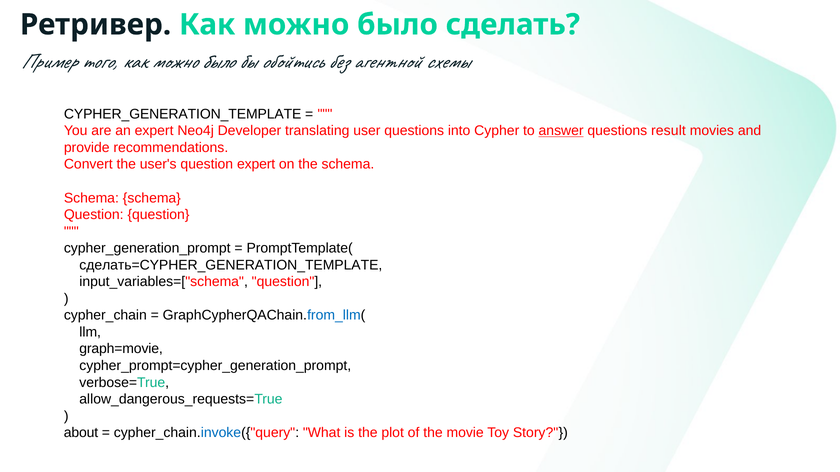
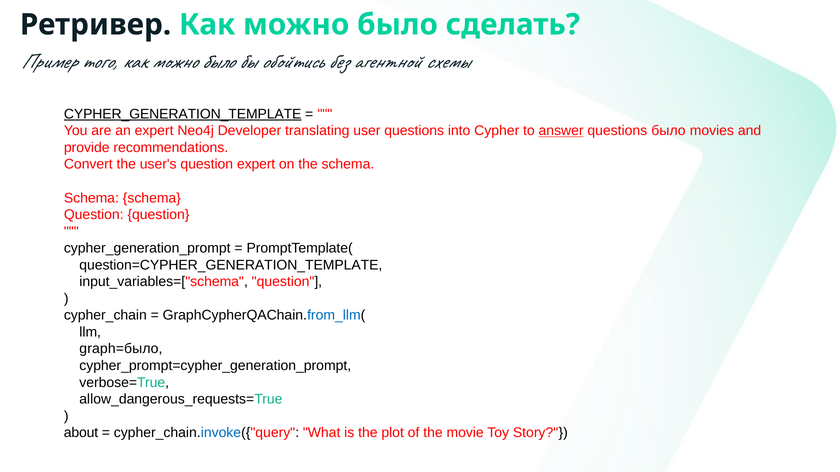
CYPHER_GENERATION_TEMPLATE underline: none -> present
questions result: result -> было
сделать=CYPHER_GENERATION_TEMPLATE: сделать=CYPHER_GENERATION_TEMPLATE -> question=CYPHER_GENERATION_TEMPLATE
graph=movie: graph=movie -> graph=было
